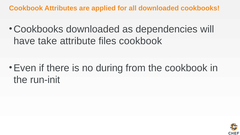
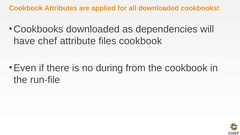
take: take -> chef
run-init: run-init -> run-file
